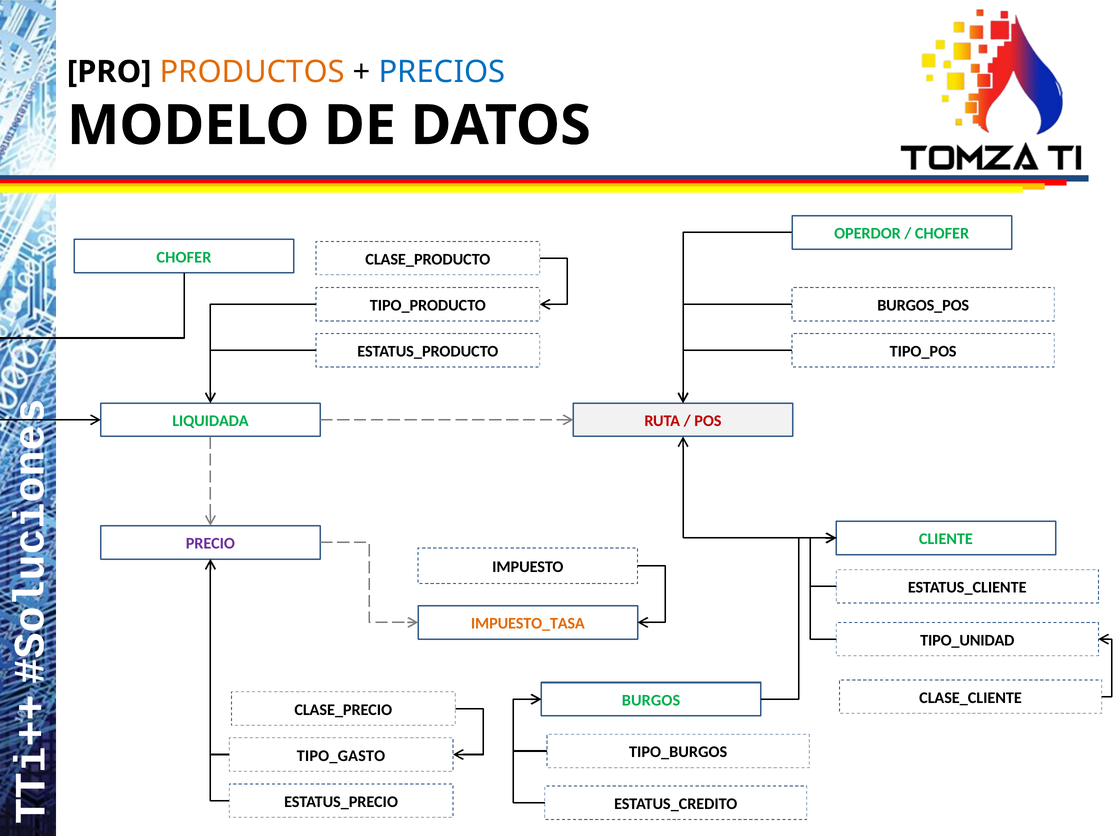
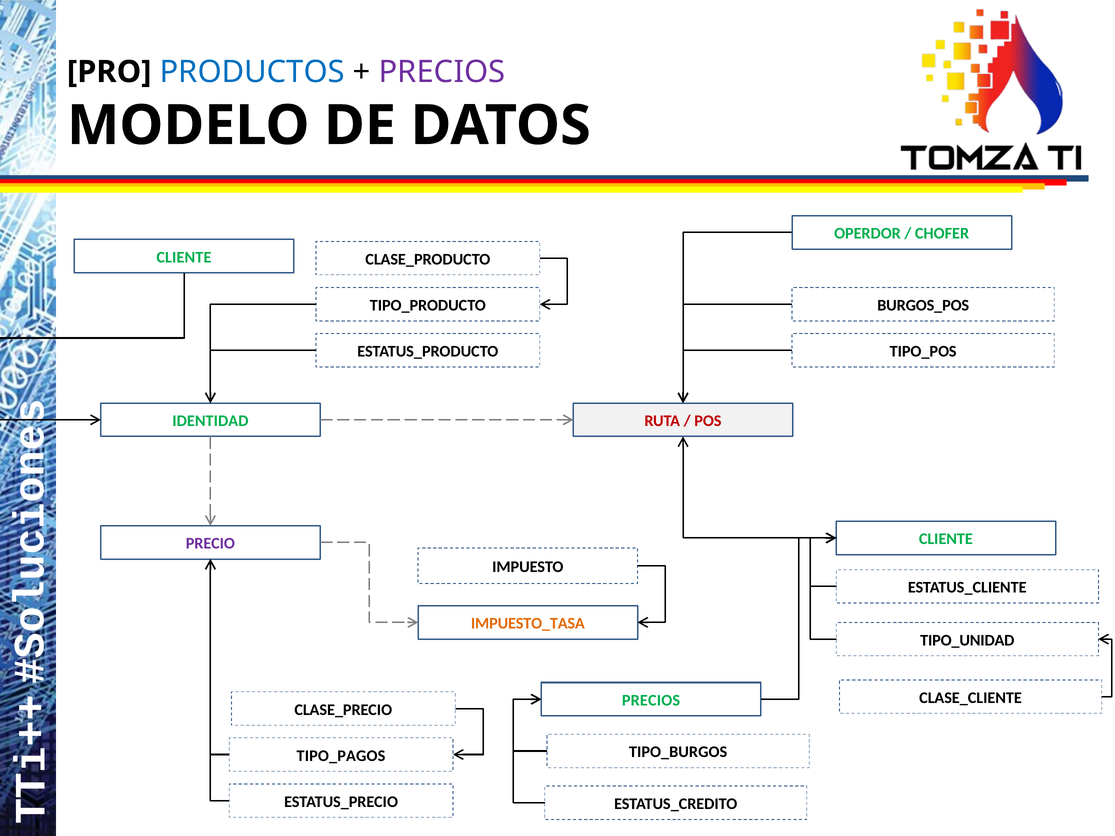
PRODUCTOS colour: orange -> blue
PRECIOS at (442, 72) colour: blue -> purple
CHOFER at (184, 257): CHOFER -> CLIENTE
LIQUIDADA: LIQUIDADA -> IDENTIDAD
BURGOS at (651, 701): BURGOS -> PRECIOS
TIPO_GASTO: TIPO_GASTO -> TIPO_PAGOS
